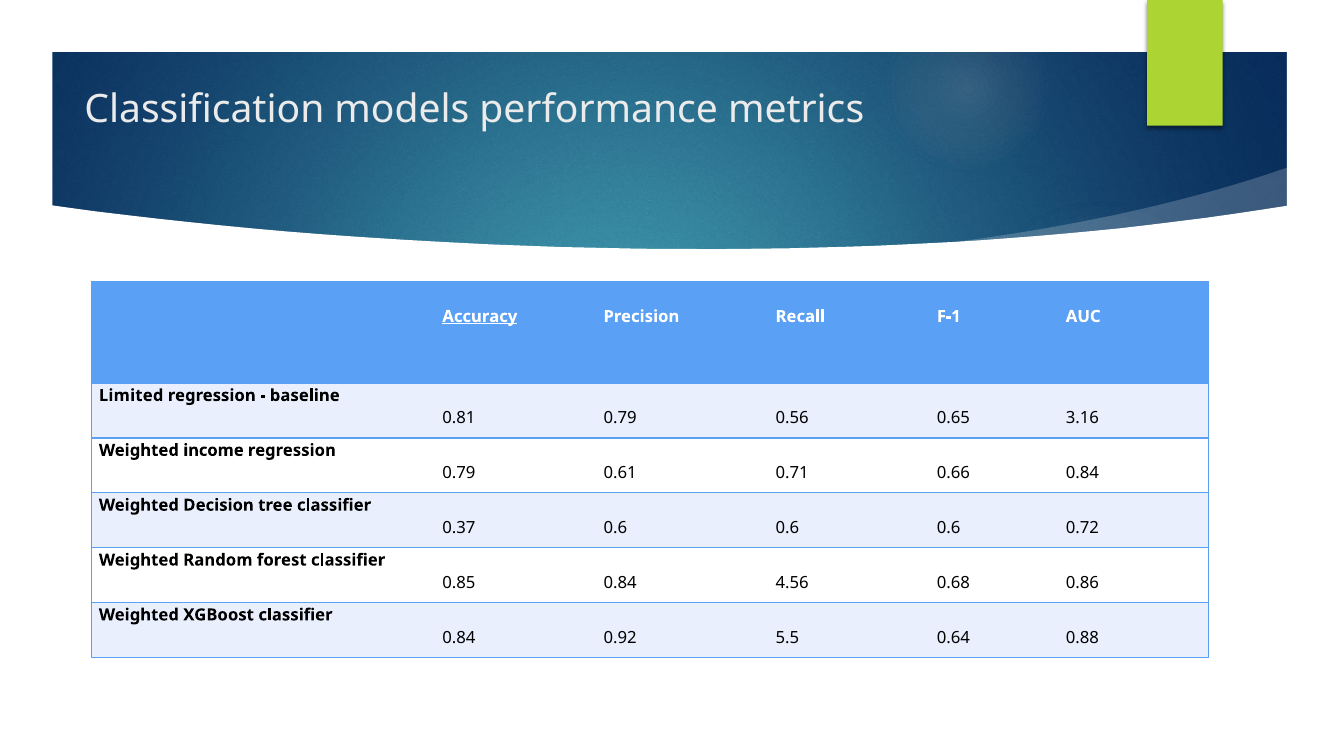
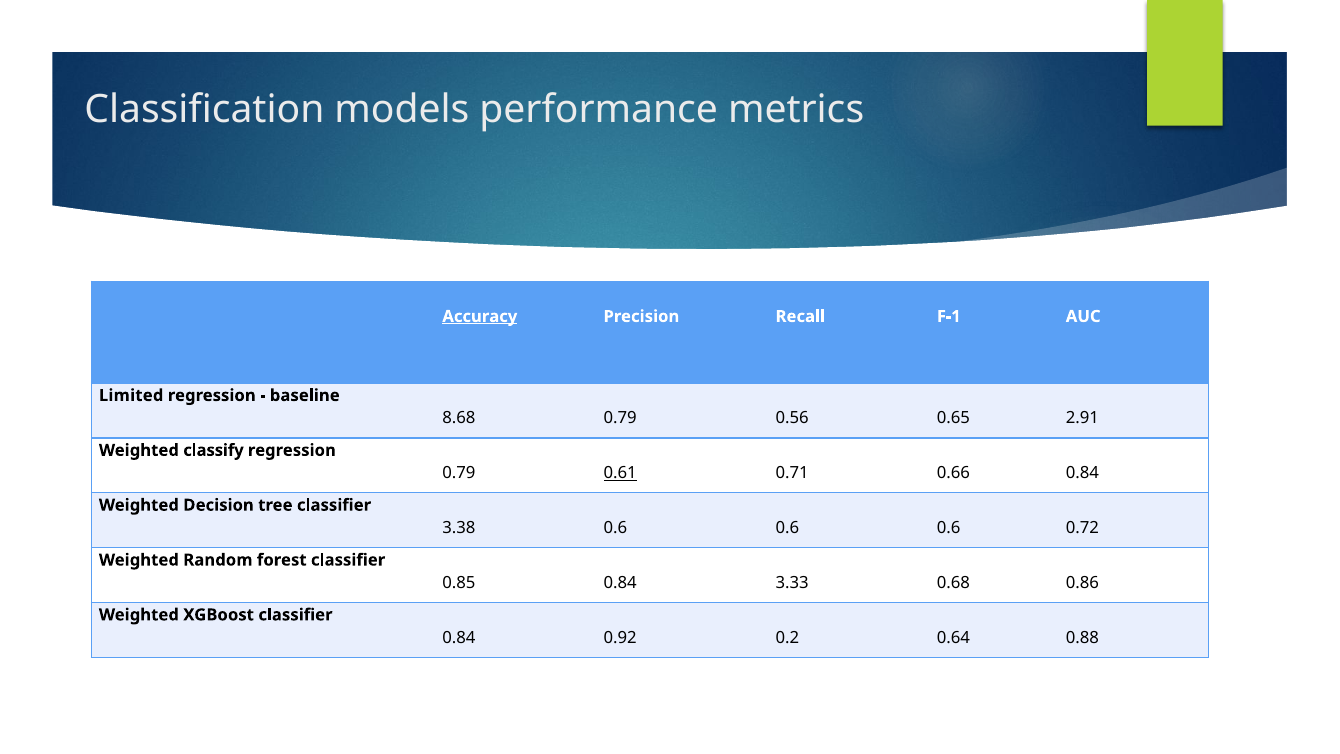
0.81: 0.81 -> 8.68
3.16: 3.16 -> 2.91
income: income -> classify
0.61 underline: none -> present
0.37: 0.37 -> 3.38
4.56: 4.56 -> 3.33
5.5: 5.5 -> 0.2
